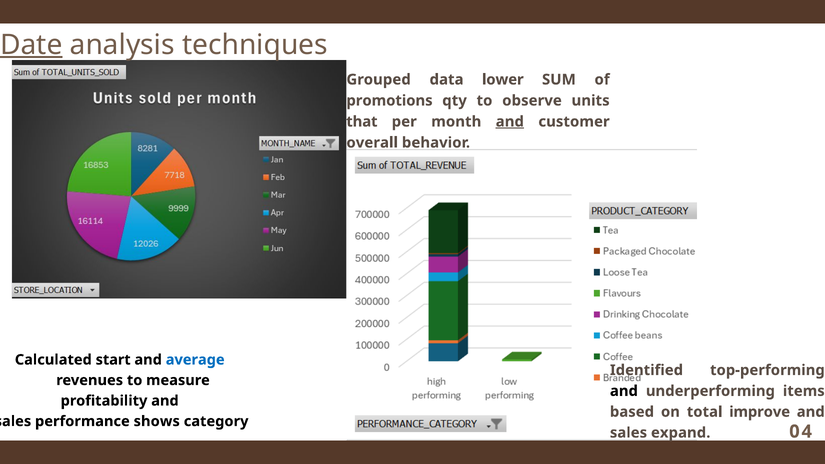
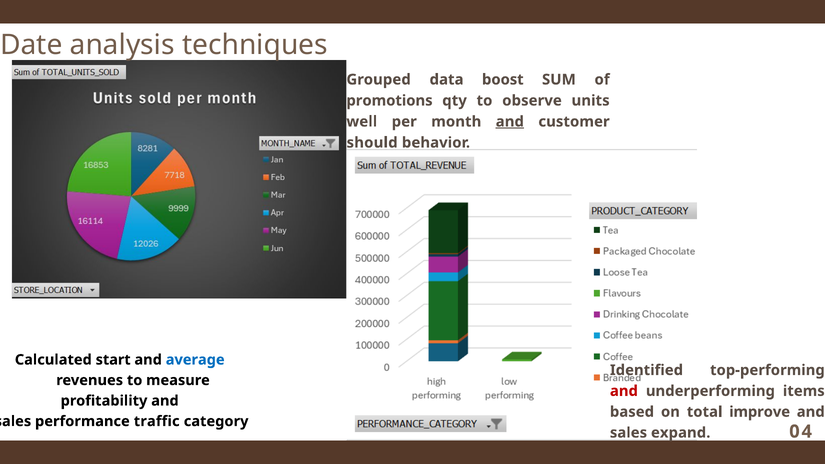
Date underline: present -> none
lower: lower -> boost
that: that -> well
overall: overall -> should
and at (624, 391) colour: black -> red
shows: shows -> traffic
